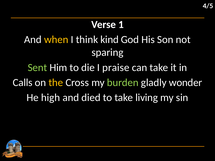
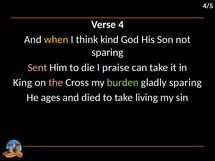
1: 1 -> 4
Sent colour: light green -> pink
Calls: Calls -> King
the colour: yellow -> pink
gladly wonder: wonder -> sparing
high: high -> ages
